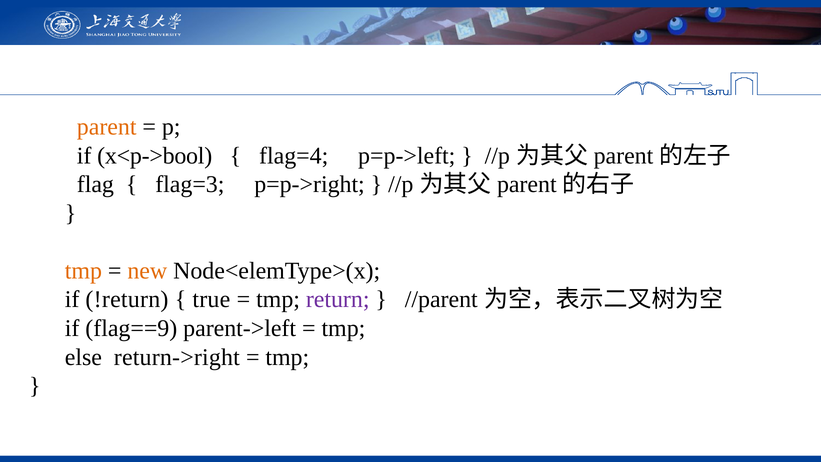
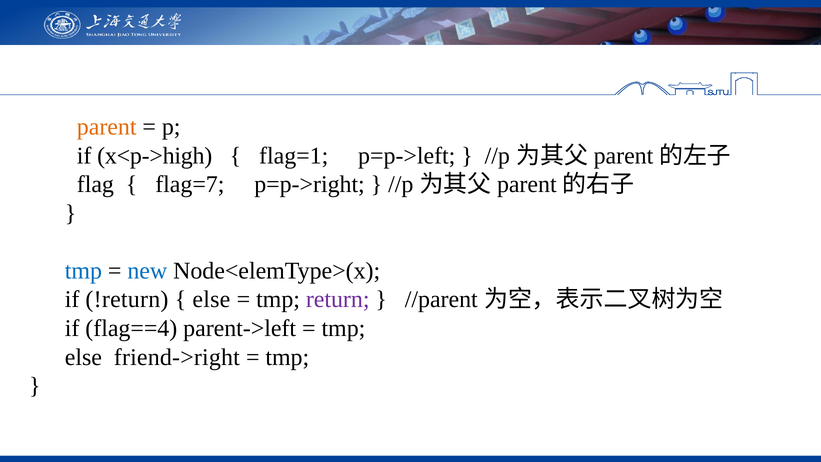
x<p->bool: x<p->bool -> x<p->high
flag=4: flag=4 -> flag=1
flag=3: flag=3 -> flag=7
tmp at (83, 271) colour: orange -> blue
new colour: orange -> blue
true at (211, 299): true -> else
flag==9: flag==9 -> flag==4
return->right: return->right -> friend->right
